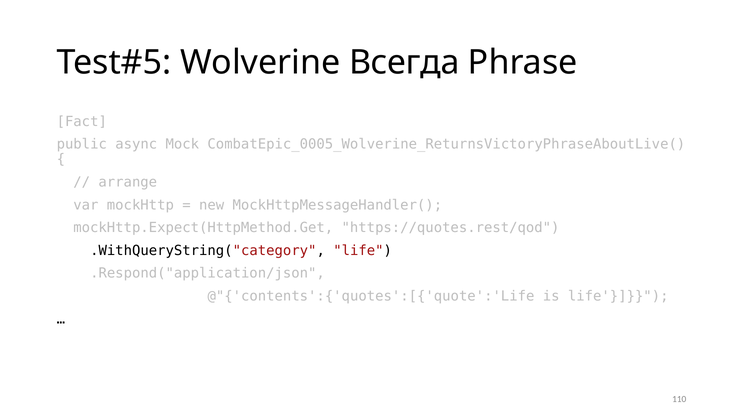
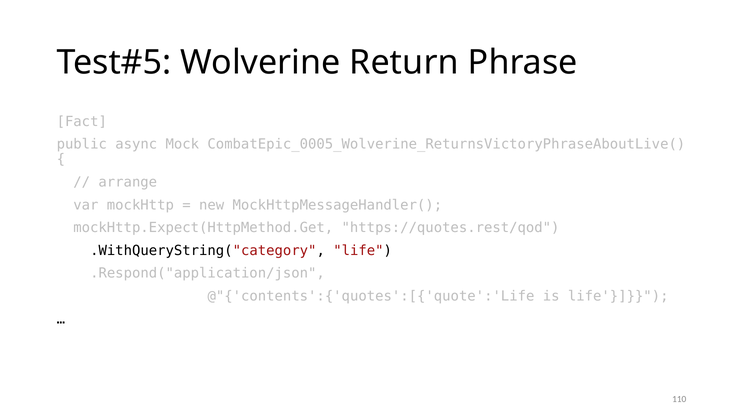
Всегда: Всегда -> Return
